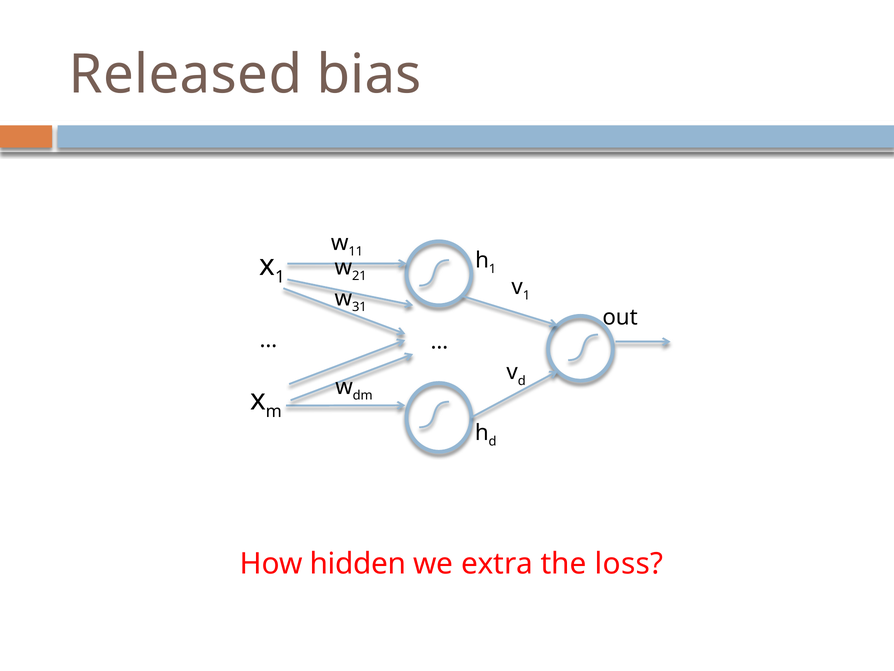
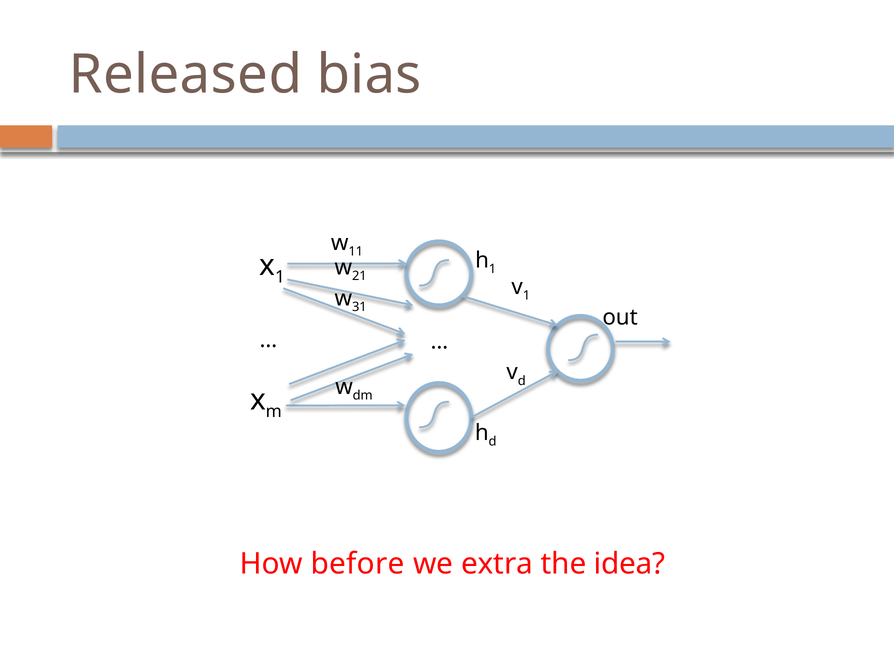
hidden: hidden -> before
loss: loss -> idea
